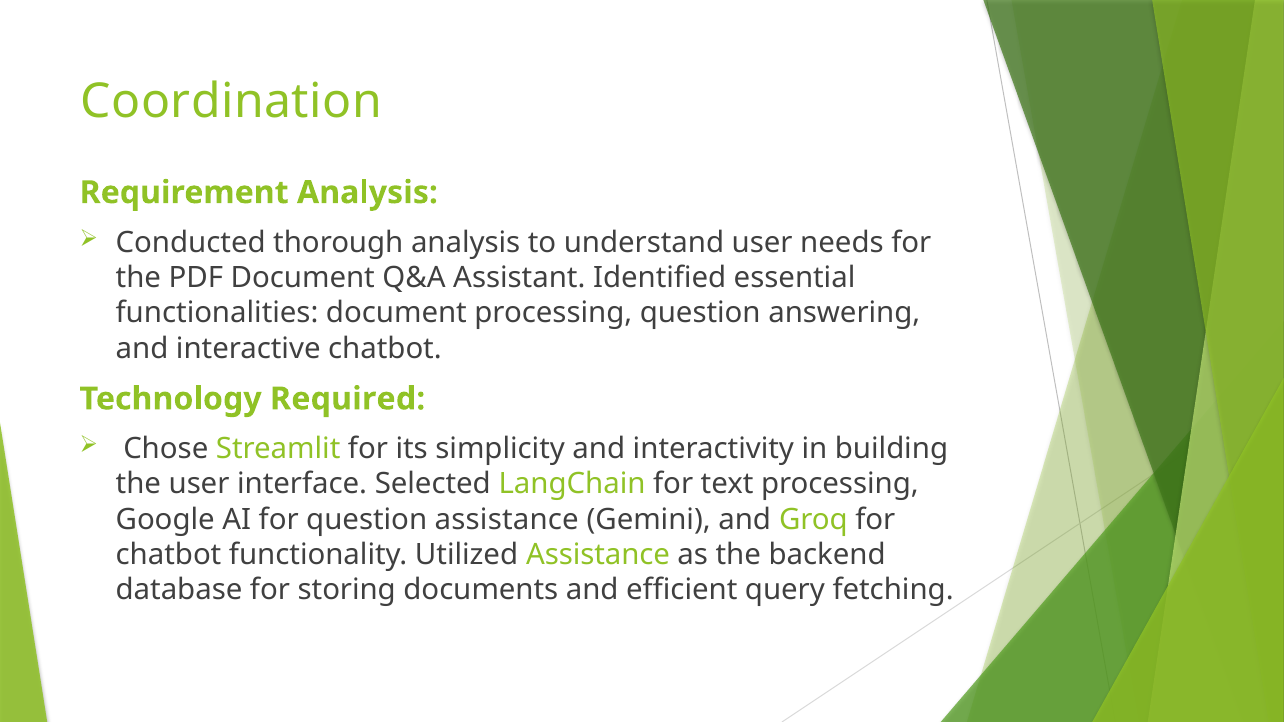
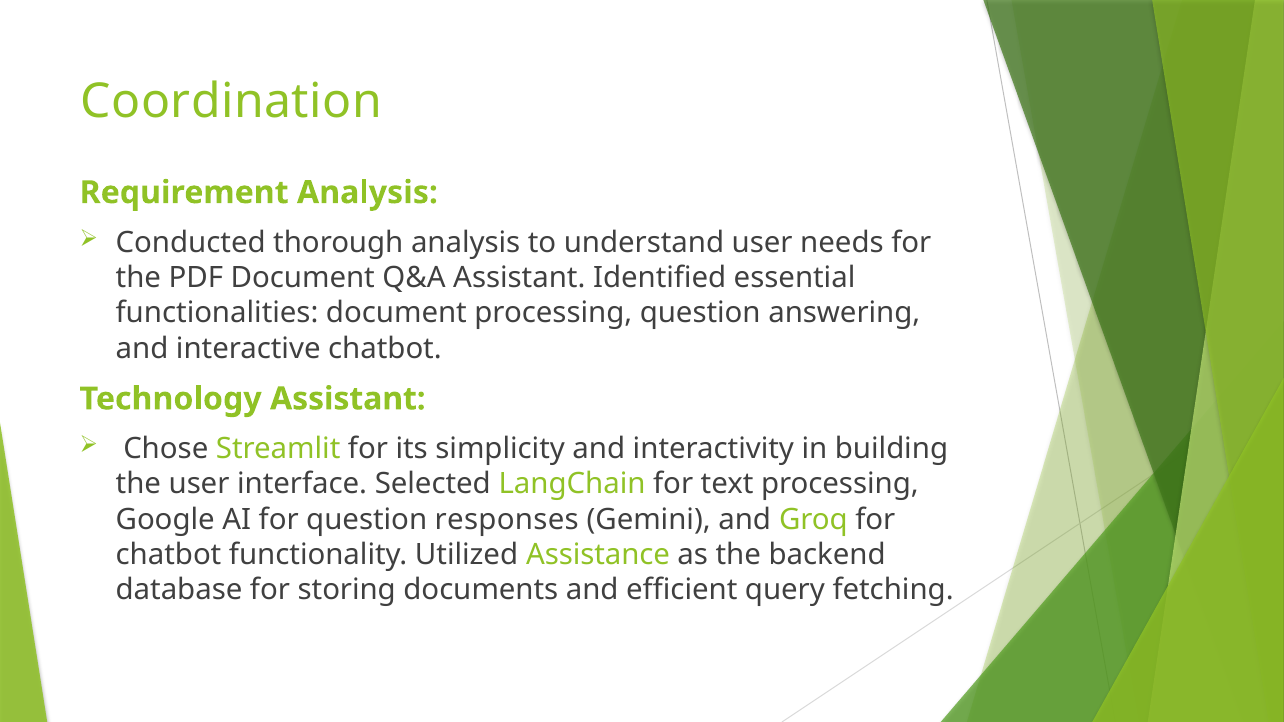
Technology Required: Required -> Assistant
question assistance: assistance -> responses
